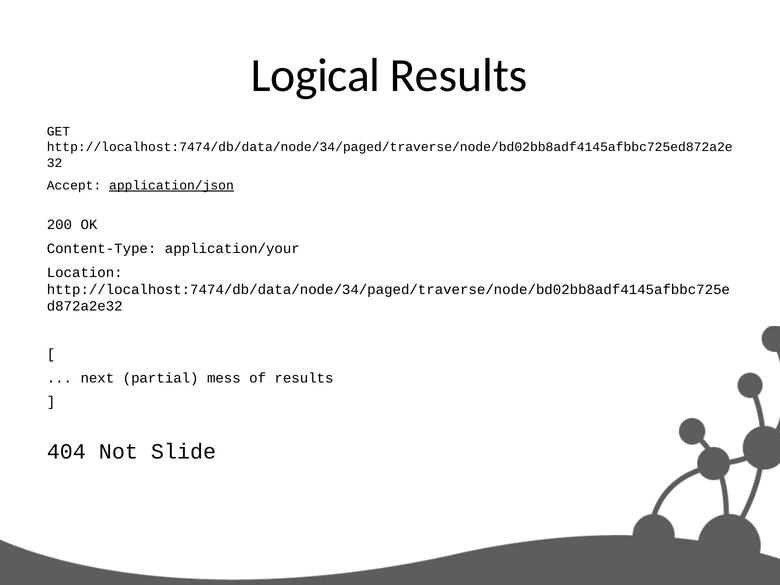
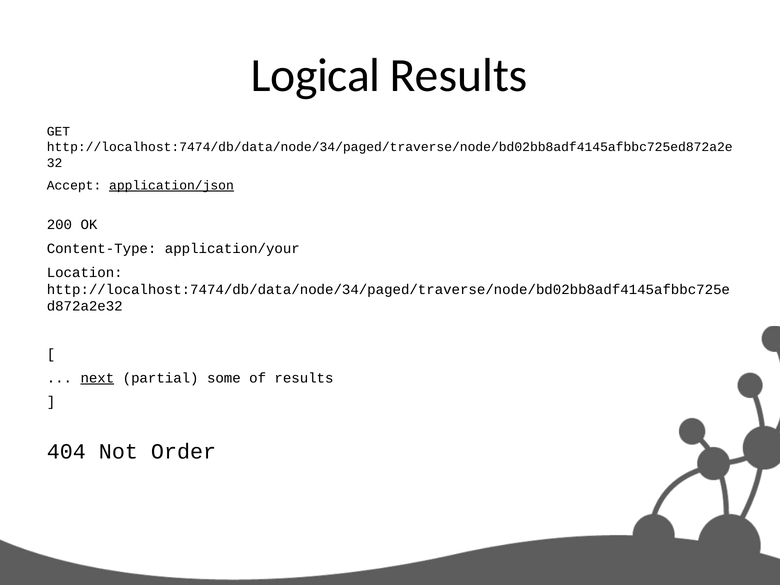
next underline: none -> present
mess: mess -> some
Slide: Slide -> Order
